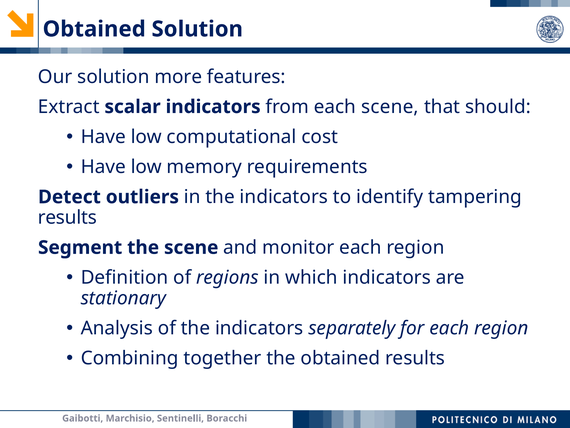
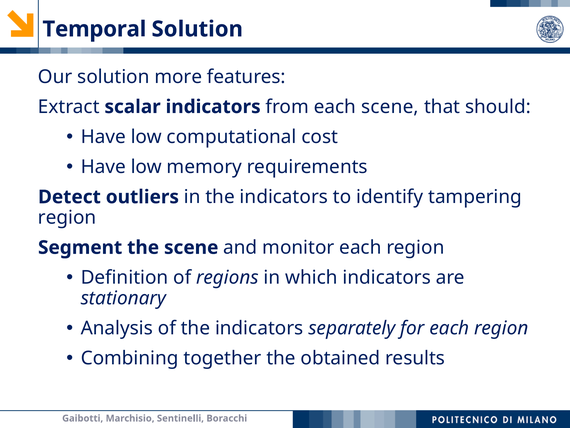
Obtained at (94, 29): Obtained -> Temporal
results at (67, 217): results -> region
